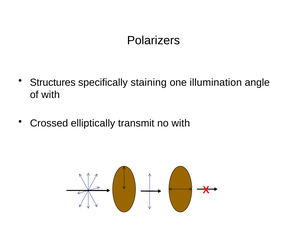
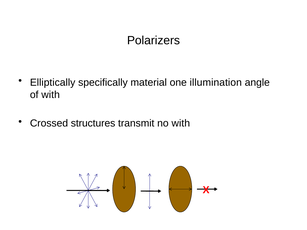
Structures: Structures -> Elliptically
staining: staining -> material
elliptically: elliptically -> structures
